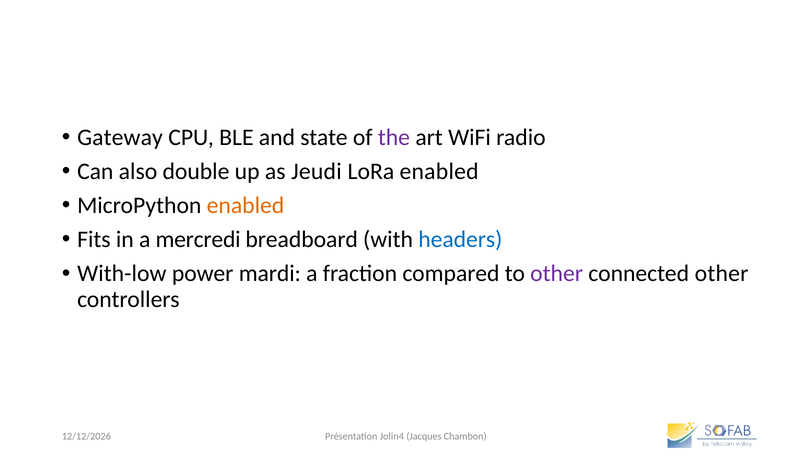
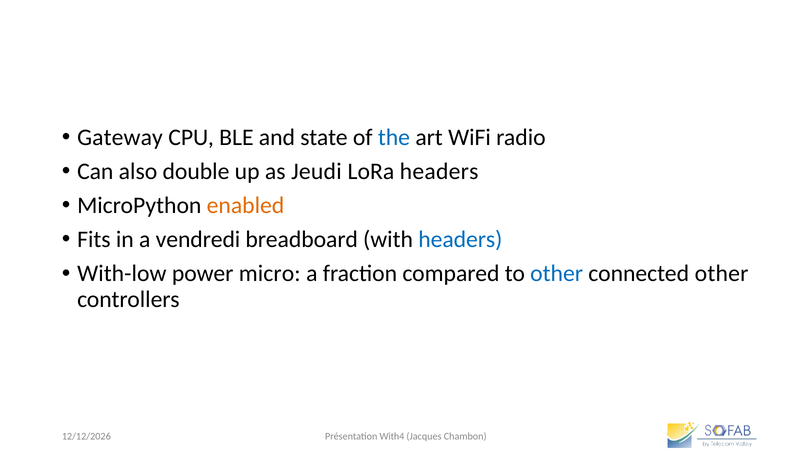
the colour: purple -> blue
LoRa enabled: enabled -> headers
mercredi: mercredi -> vendredi
mardi: mardi -> micro
other at (557, 273) colour: purple -> blue
Jolin4: Jolin4 -> With4
